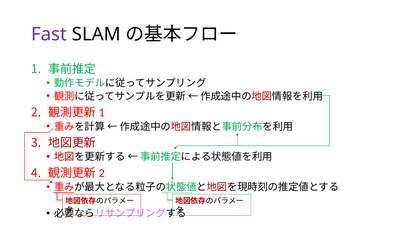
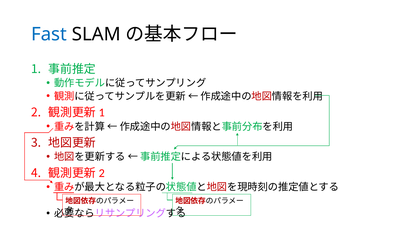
Fast colour: purple -> blue
